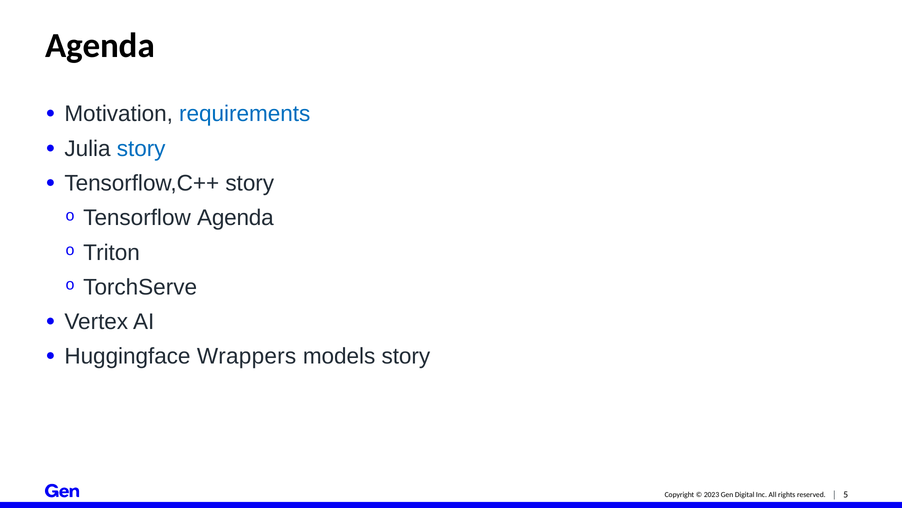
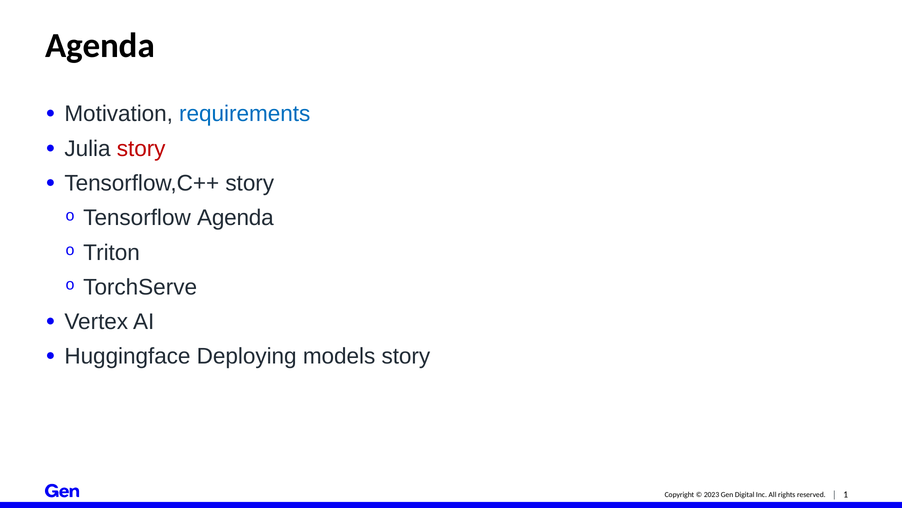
story at (141, 148) colour: blue -> red
Wrappers: Wrappers -> Deploying
5: 5 -> 1
